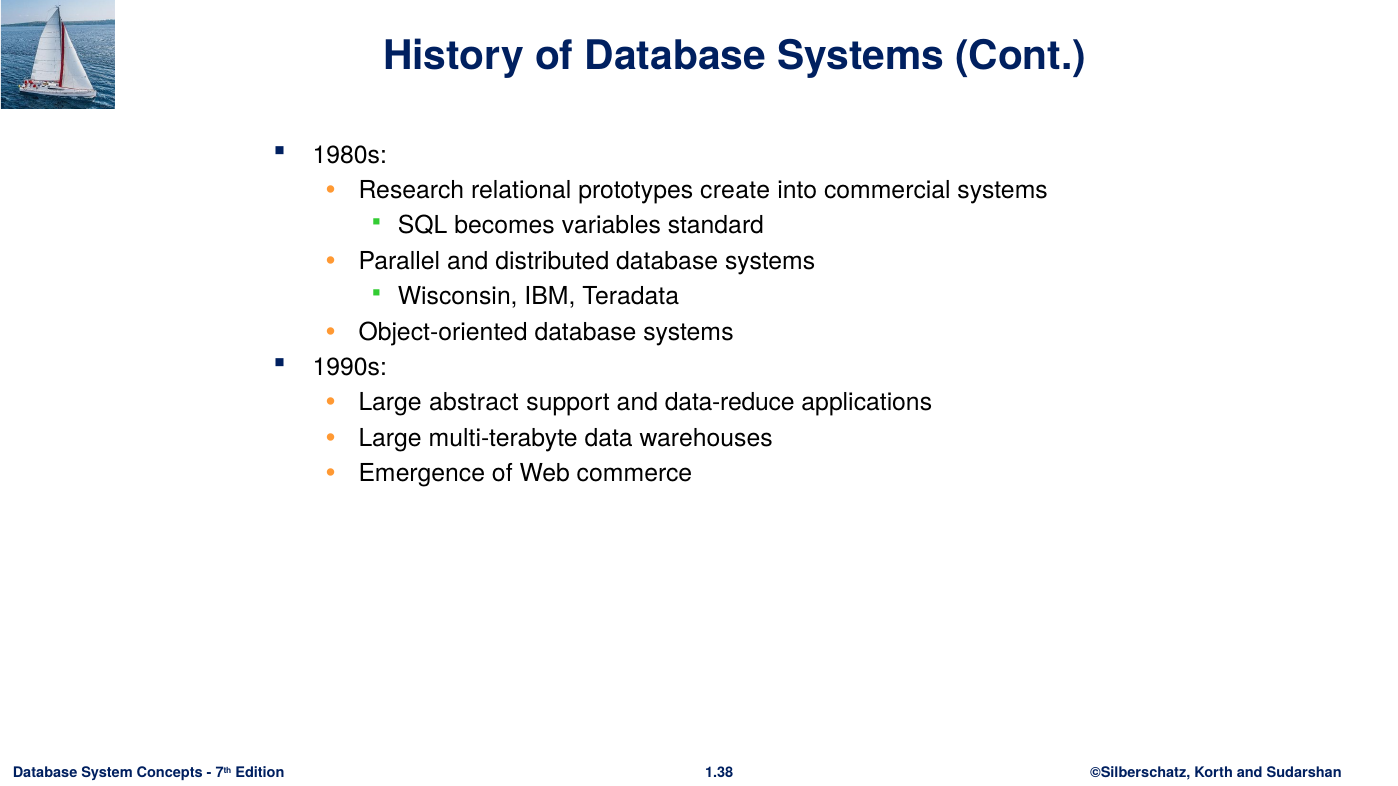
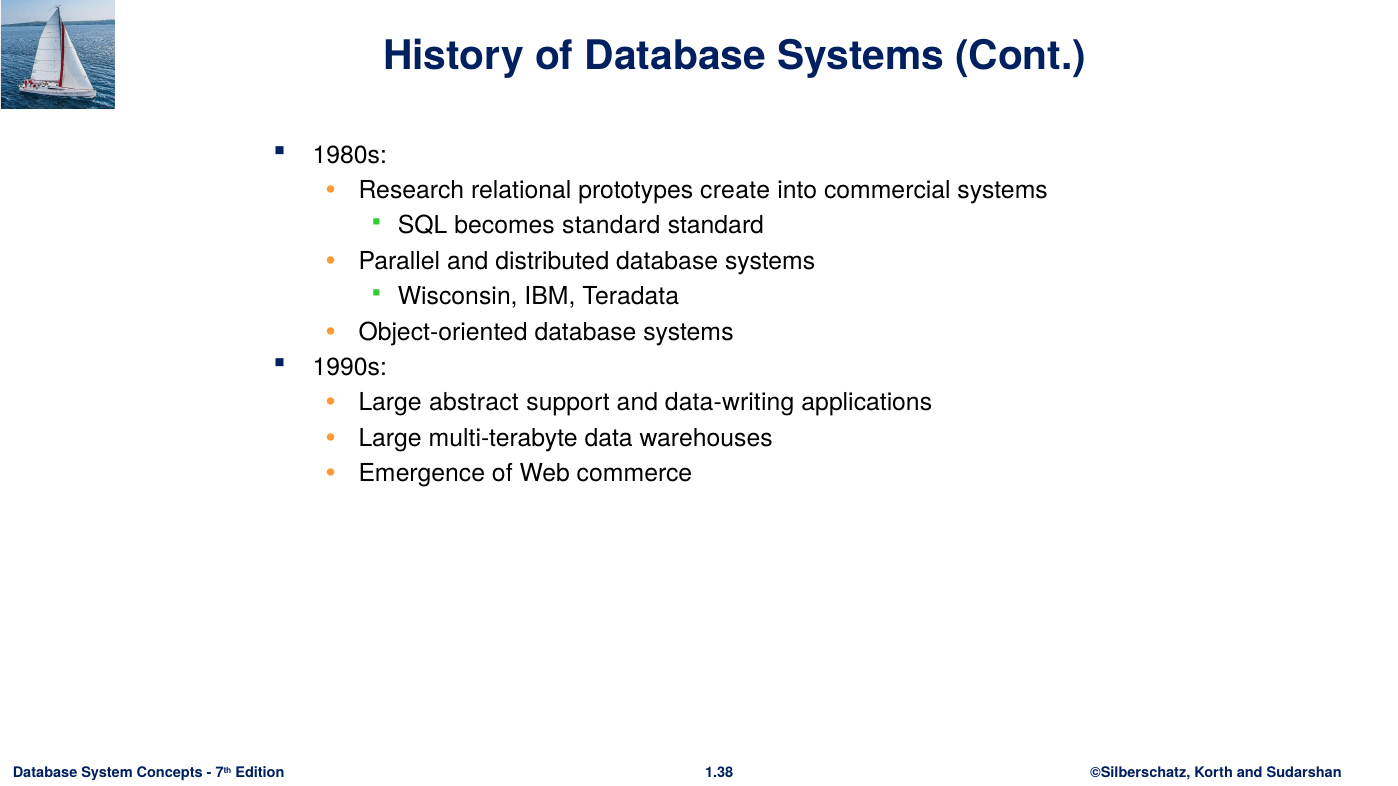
becomes variables: variables -> standard
data-reduce: data-reduce -> data-writing
